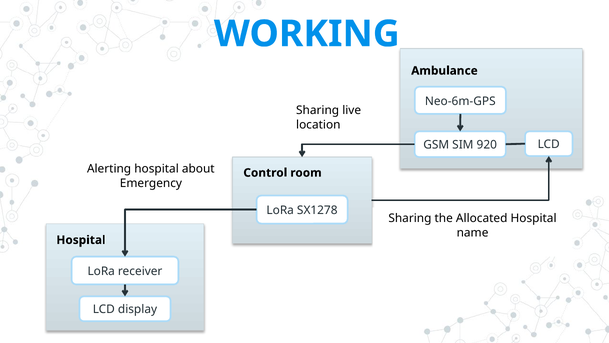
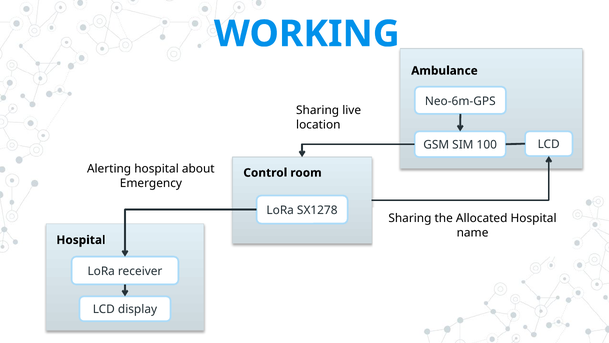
920: 920 -> 100
